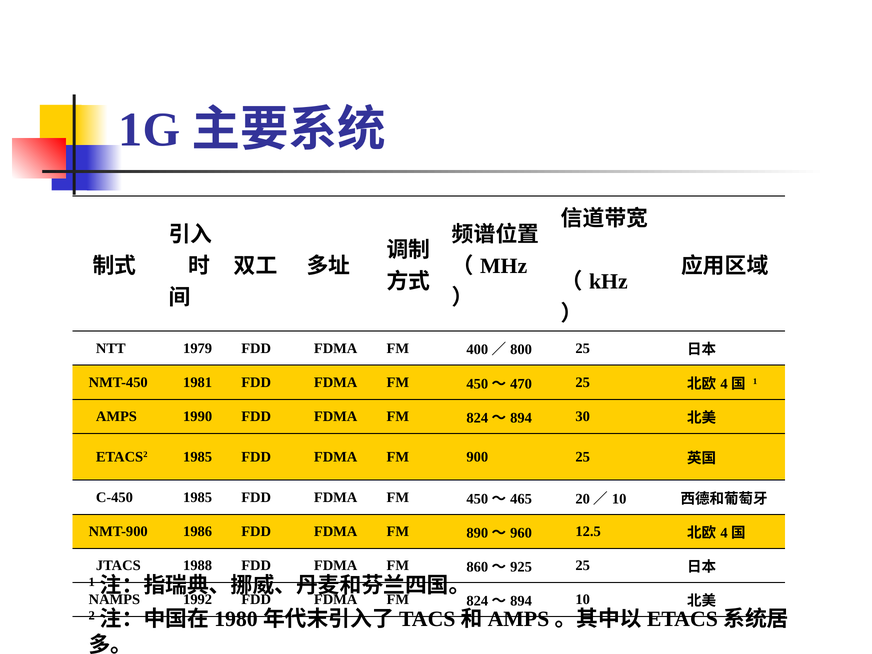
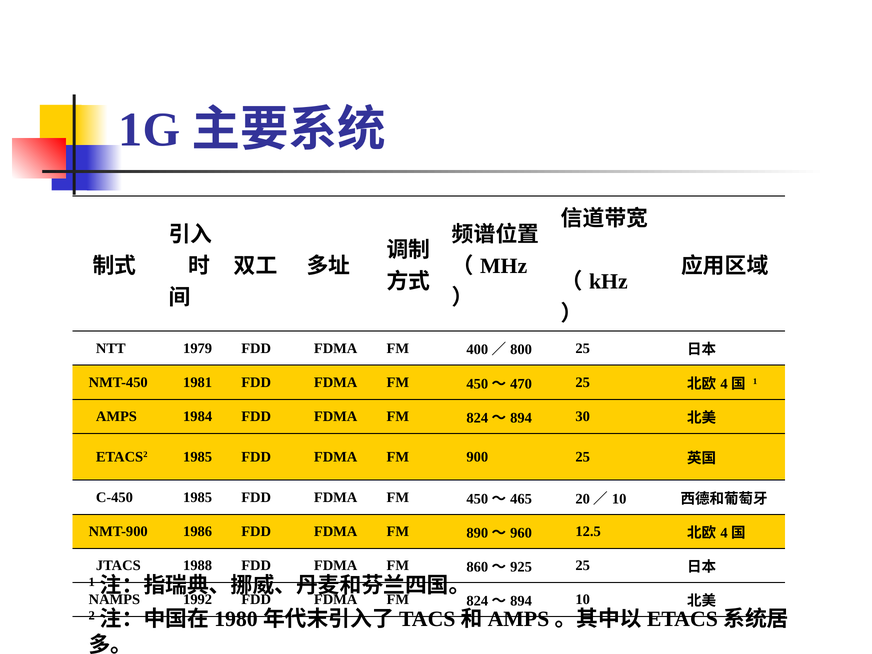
1990: 1990 -> 1984
